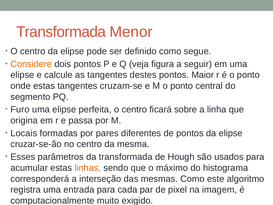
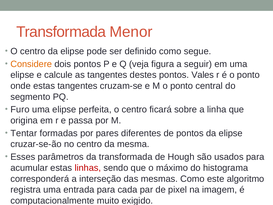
Maior: Maior -> Vales
Locais: Locais -> Tentar
linhas colour: orange -> red
